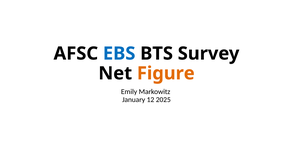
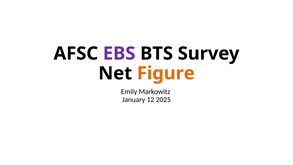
EBS colour: blue -> purple
